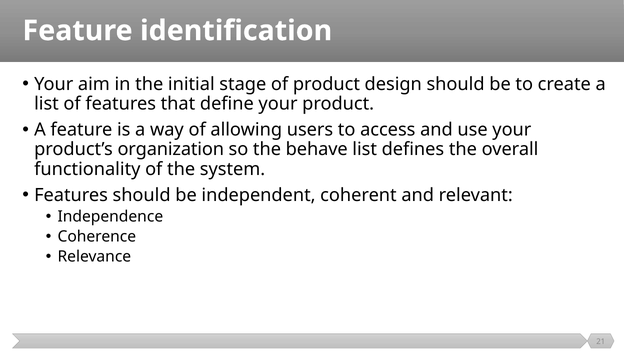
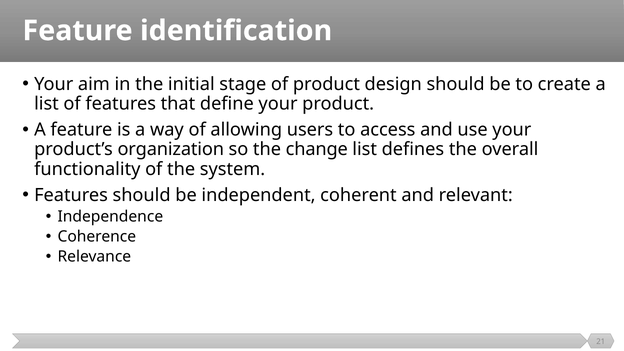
behave: behave -> change
